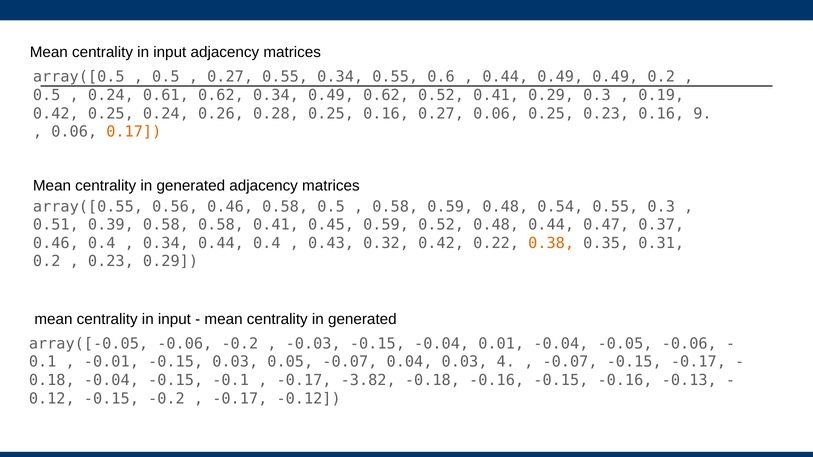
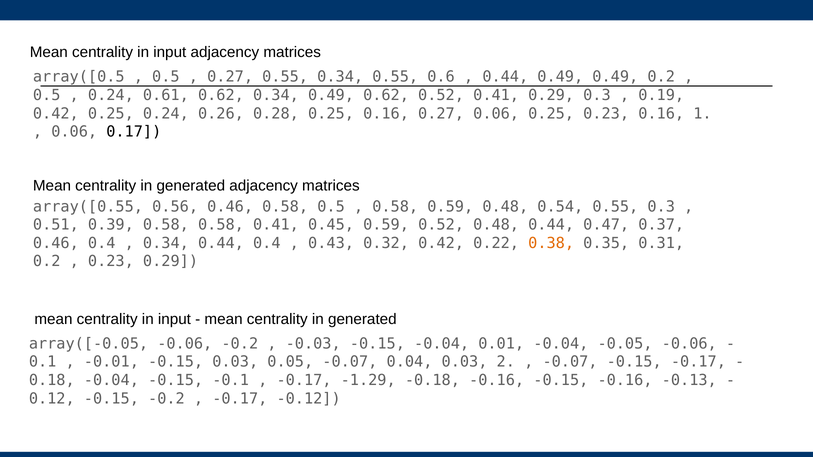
9: 9 -> 1
0.17 colour: orange -> black
4: 4 -> 2
-3.82: -3.82 -> -1.29
